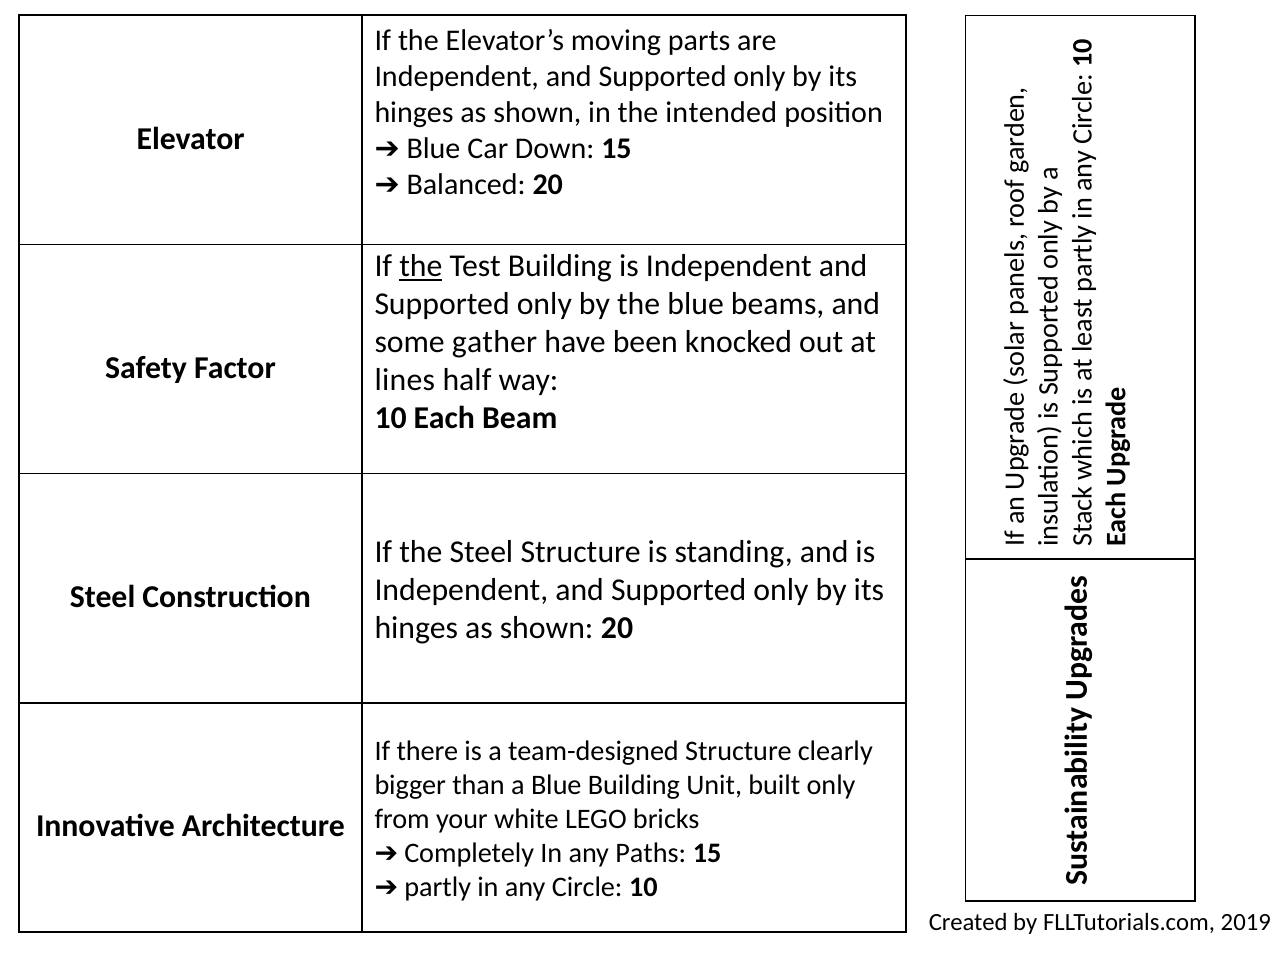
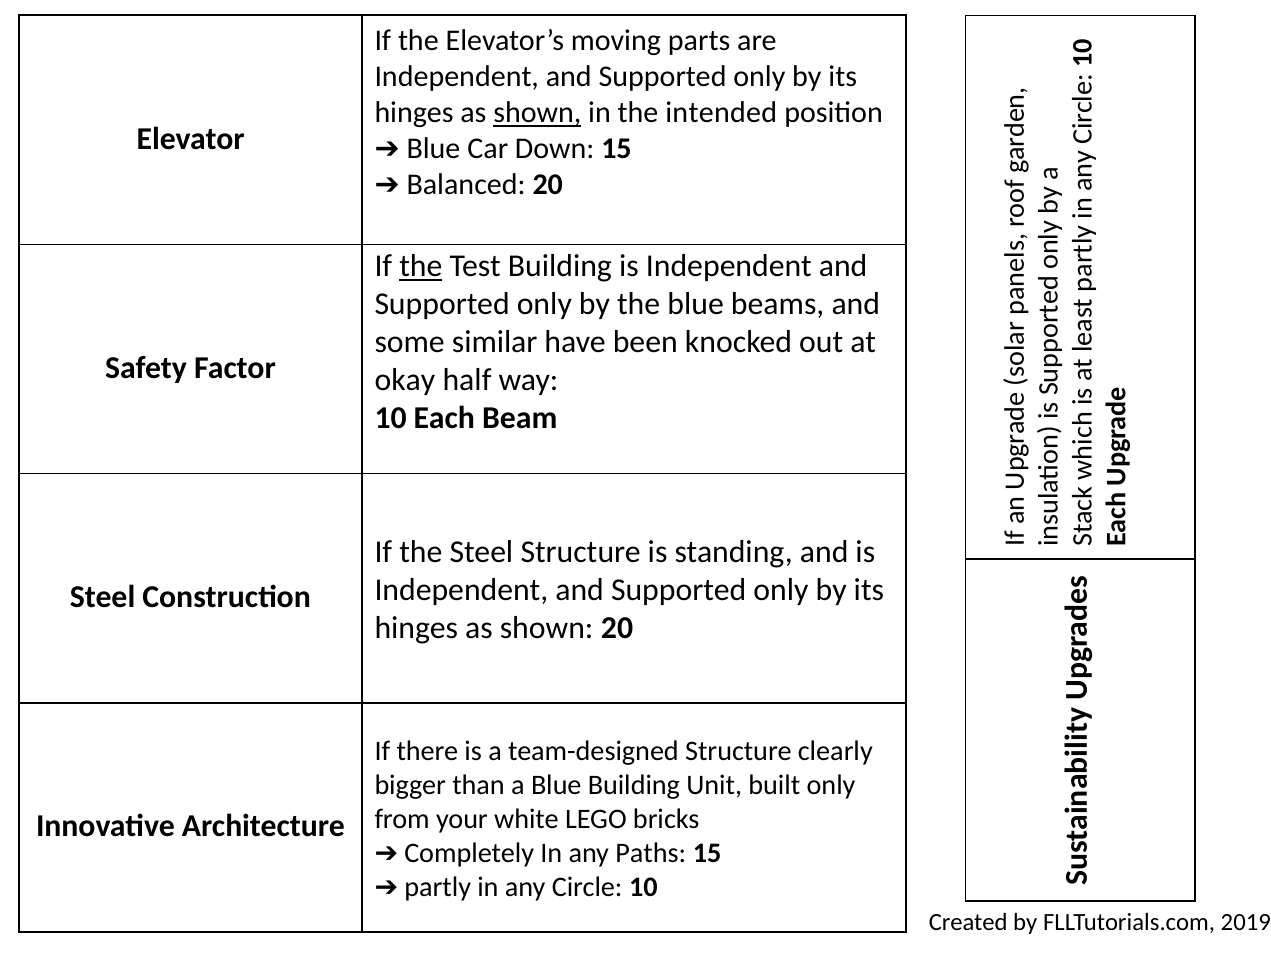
shown at (537, 113) underline: none -> present
gather: gather -> similar
lines: lines -> okay
